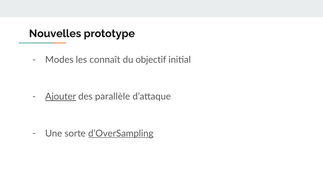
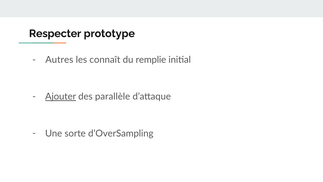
Nouvelles: Nouvelles -> Respecter
Modes: Modes -> Autres
objectif: objectif -> remplie
d’OverSampling underline: present -> none
